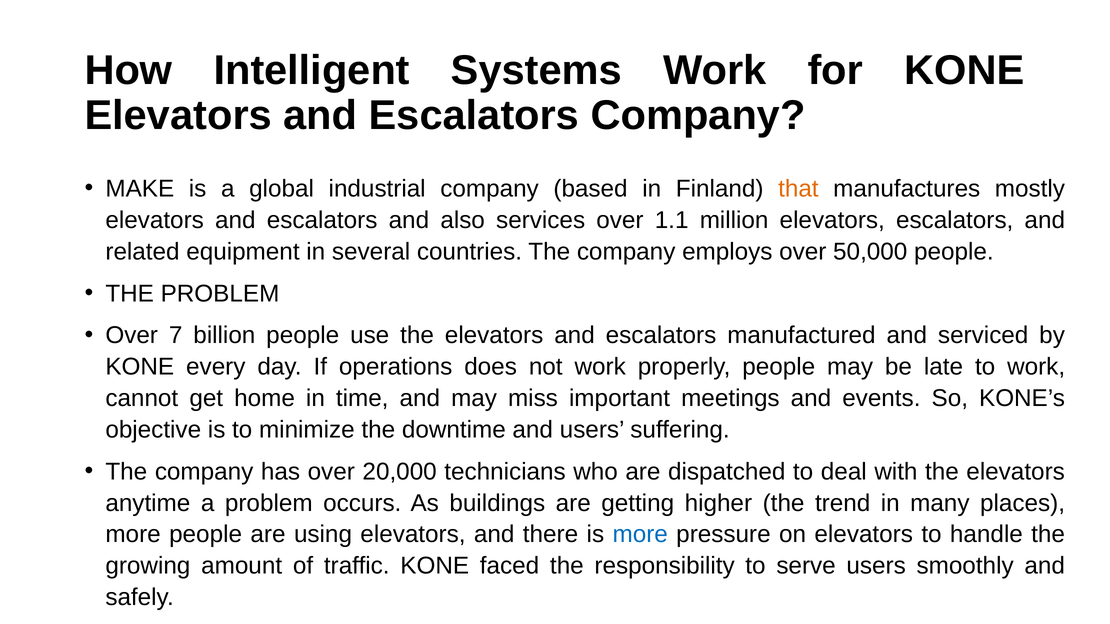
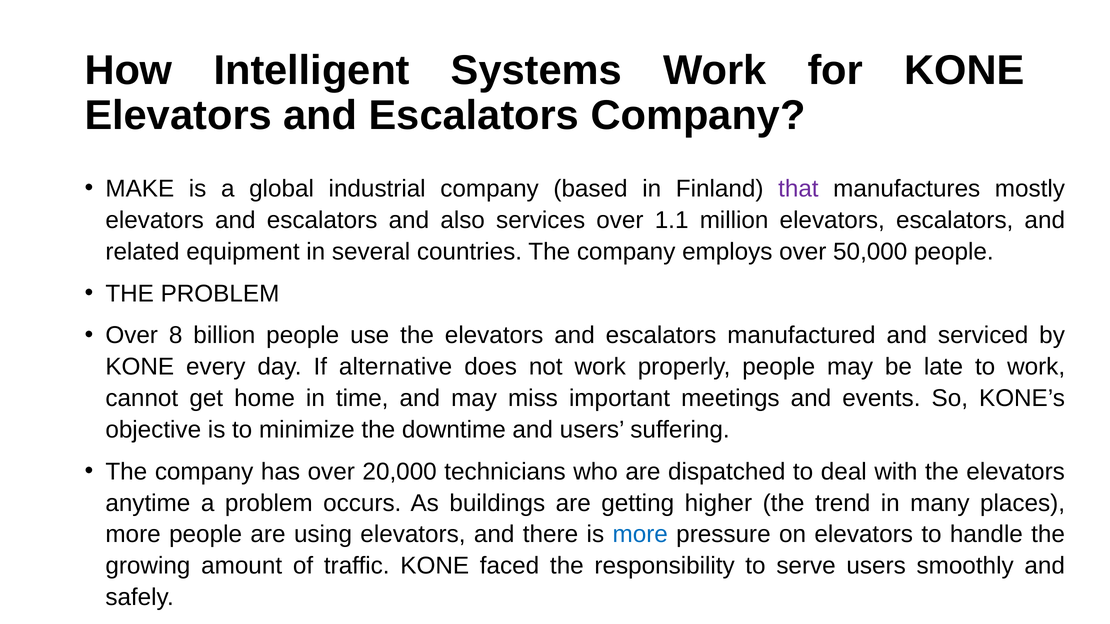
that colour: orange -> purple
7: 7 -> 8
operations: operations -> alternative
